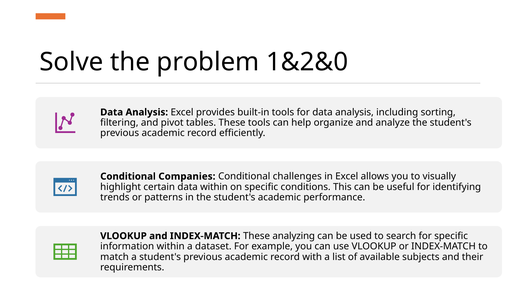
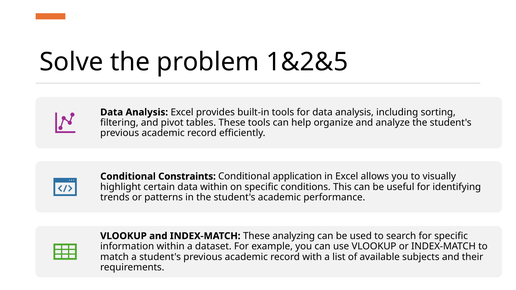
1&2&0: 1&2&0 -> 1&2&5
Companies: Companies -> Constraints
challenges: challenges -> application
